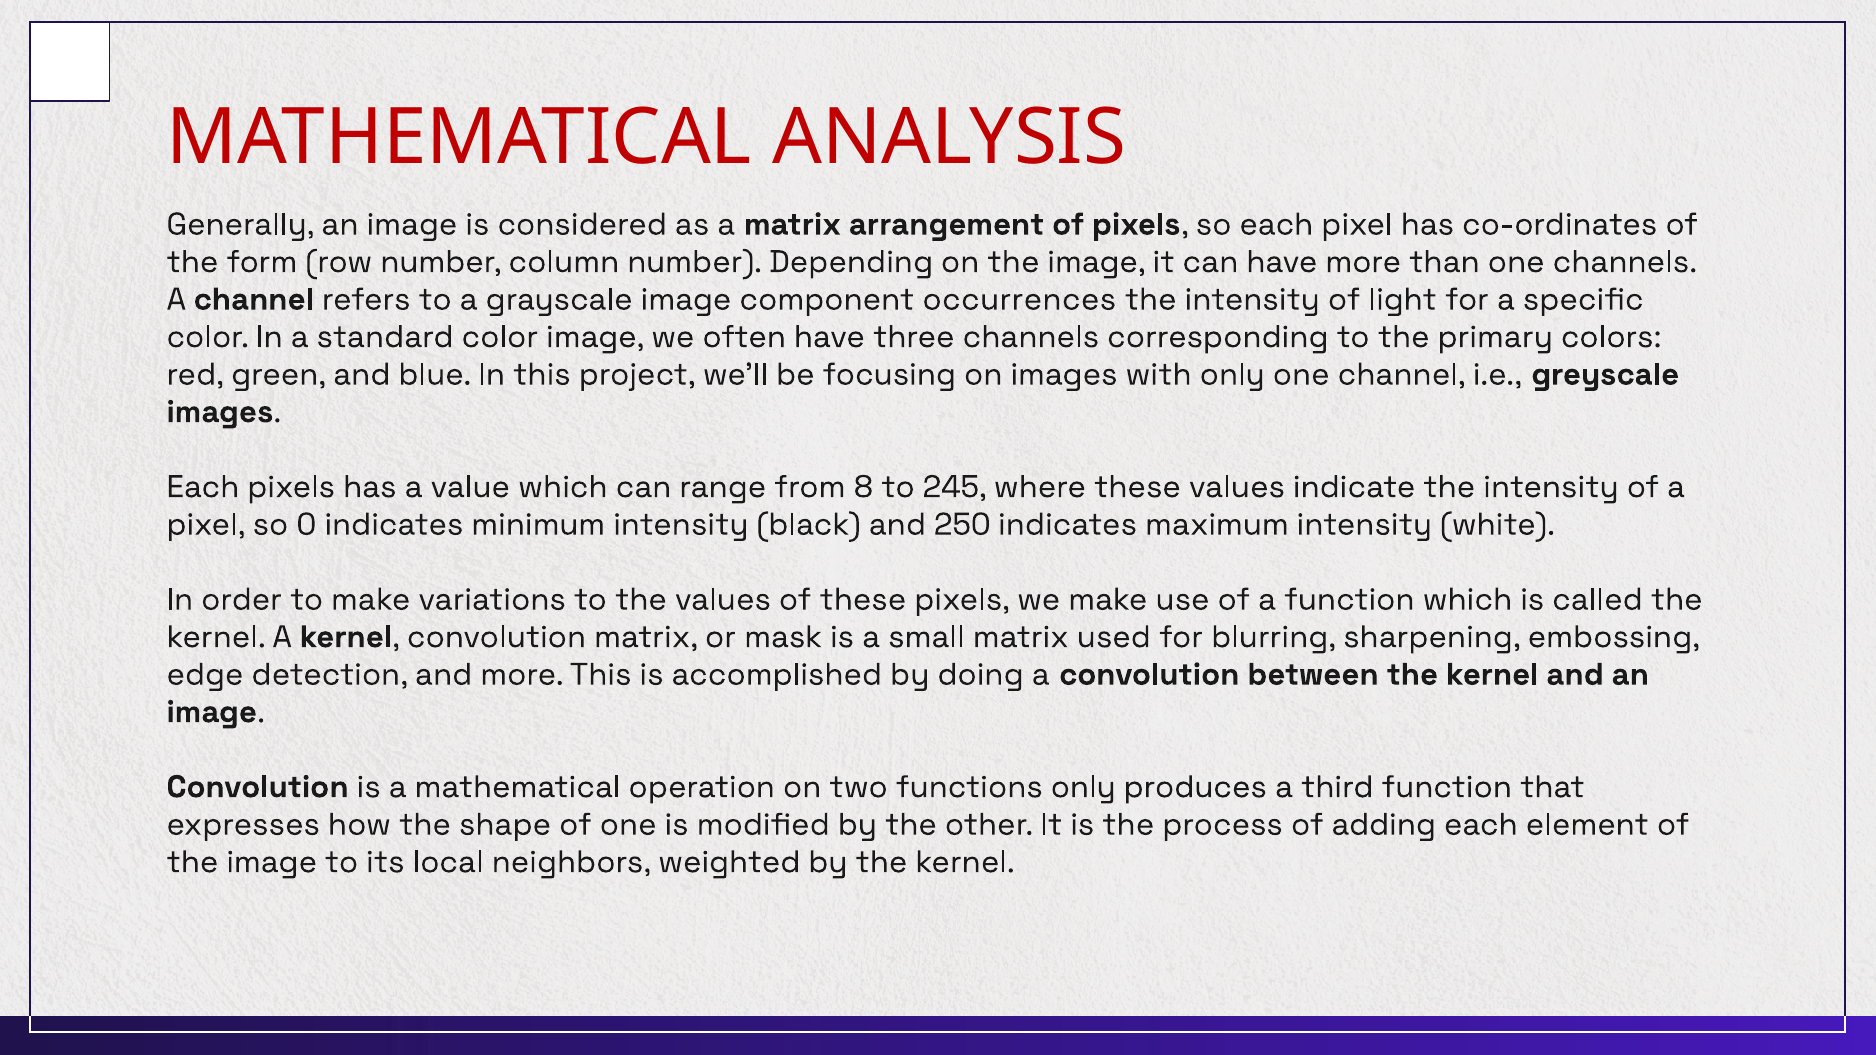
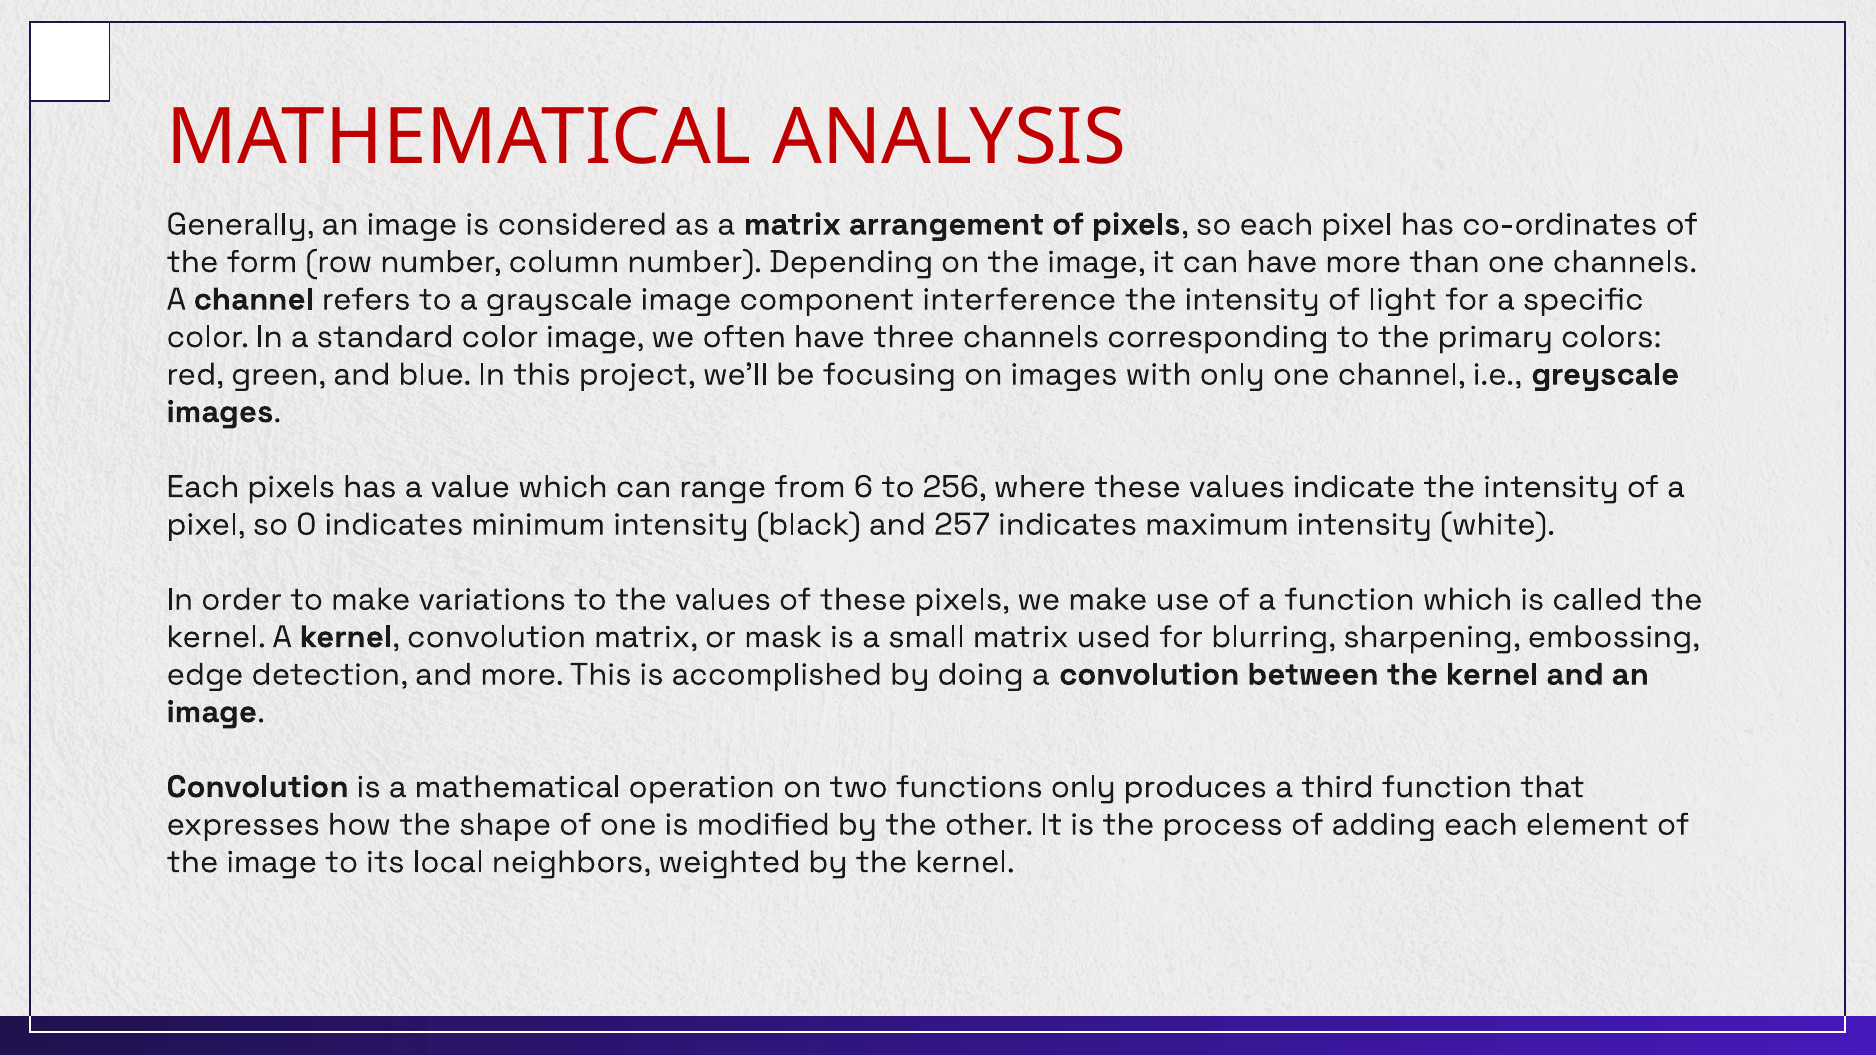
occurrences: occurrences -> interference
8: 8 -> 6
245: 245 -> 256
250: 250 -> 257
